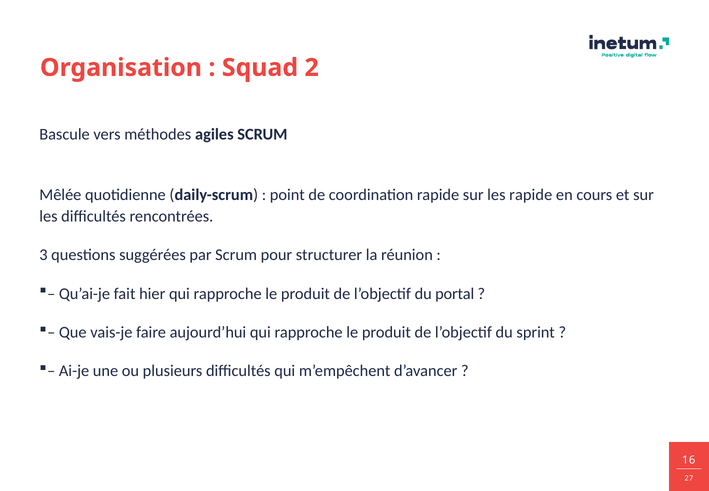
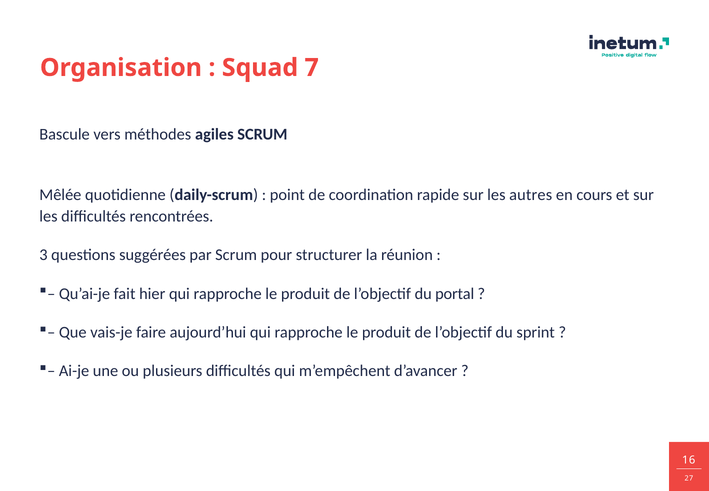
2: 2 -> 7
les rapide: rapide -> autres
